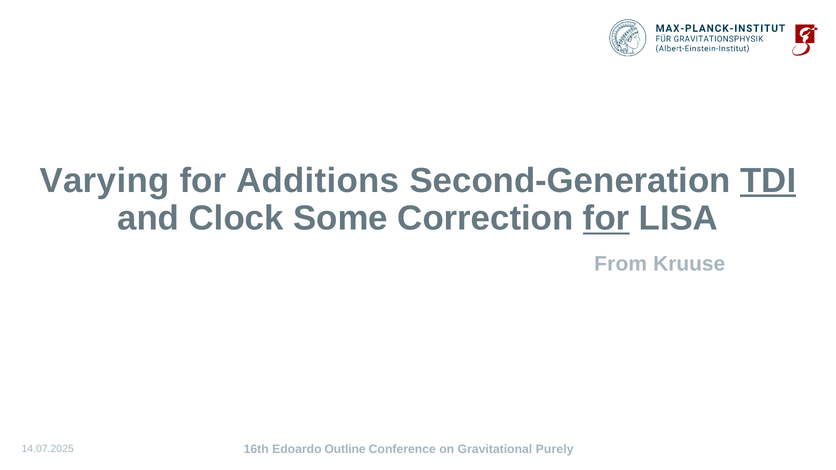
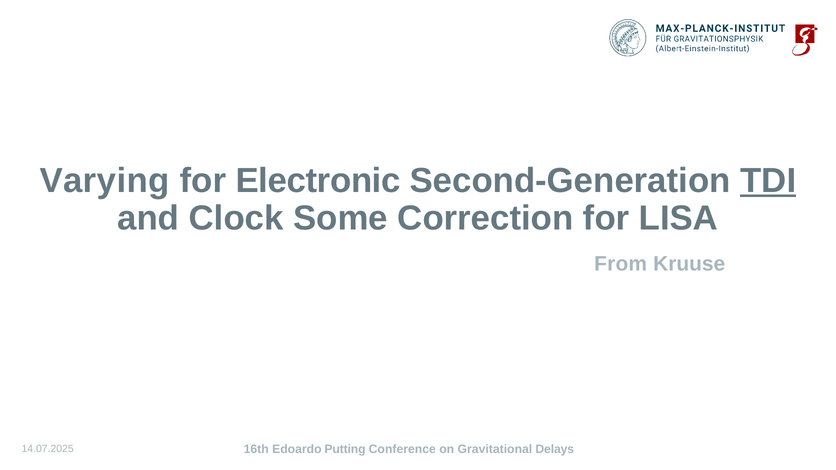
Additions: Additions -> Electronic
for at (606, 218) underline: present -> none
Outline: Outline -> Putting
Purely: Purely -> Delays
